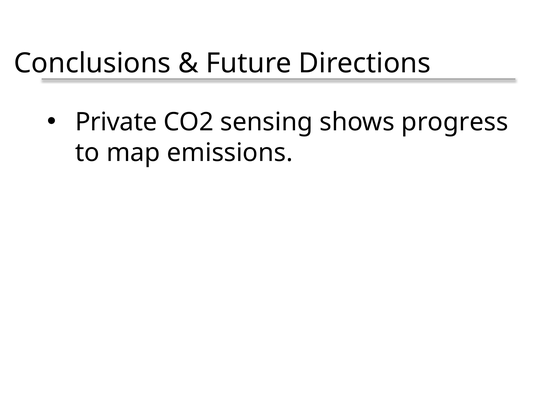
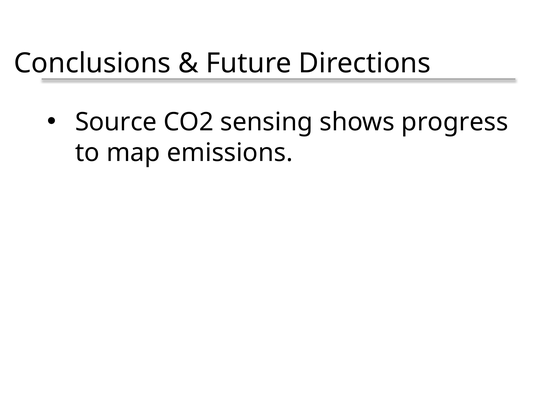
Private: Private -> Source
